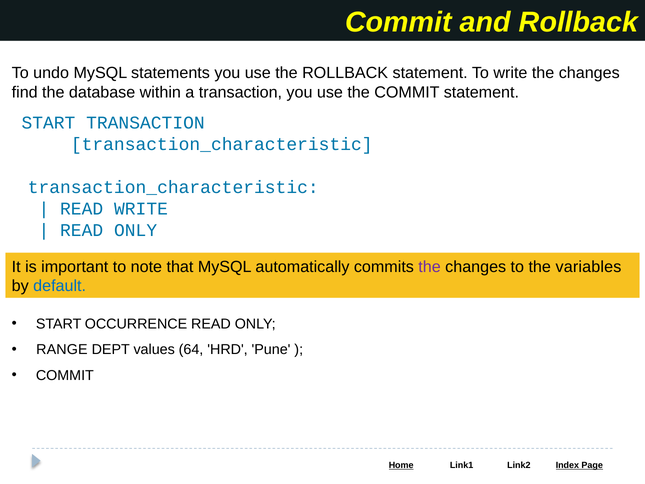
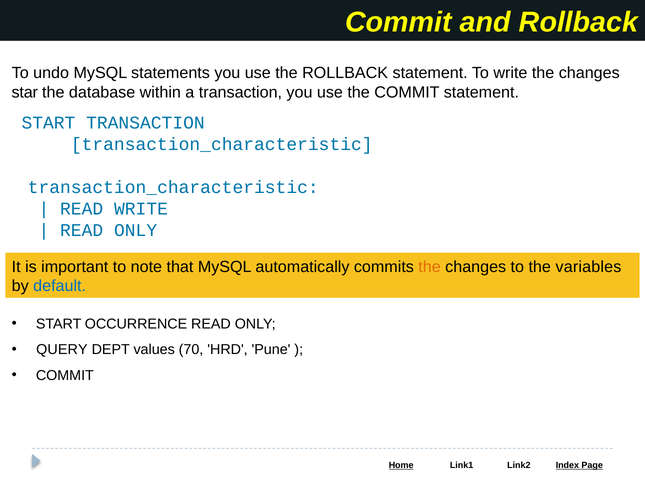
find: find -> star
the at (430, 267) colour: purple -> orange
RANGE: RANGE -> QUERY
64: 64 -> 70
